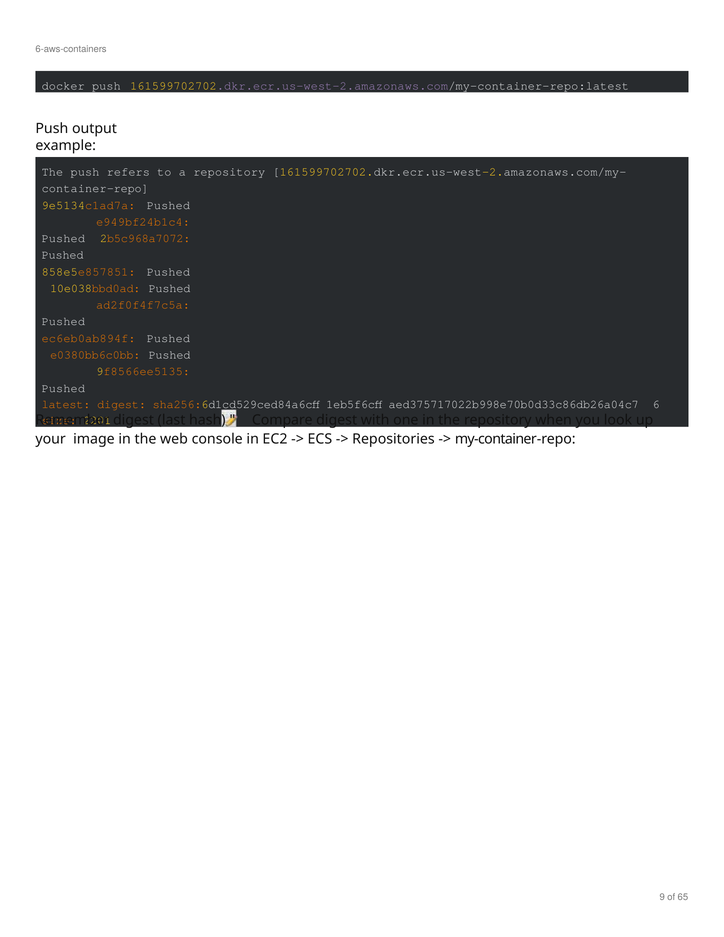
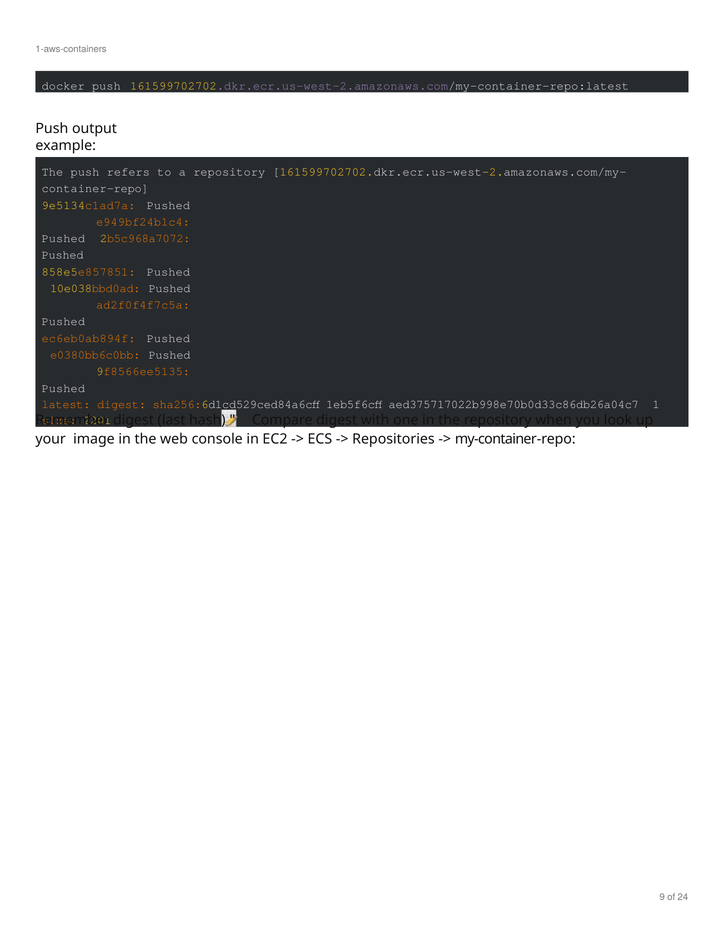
6-aws-containers: 6-aws-containers -> 1-aws-containers
6: 6 -> 1
65: 65 -> 24
